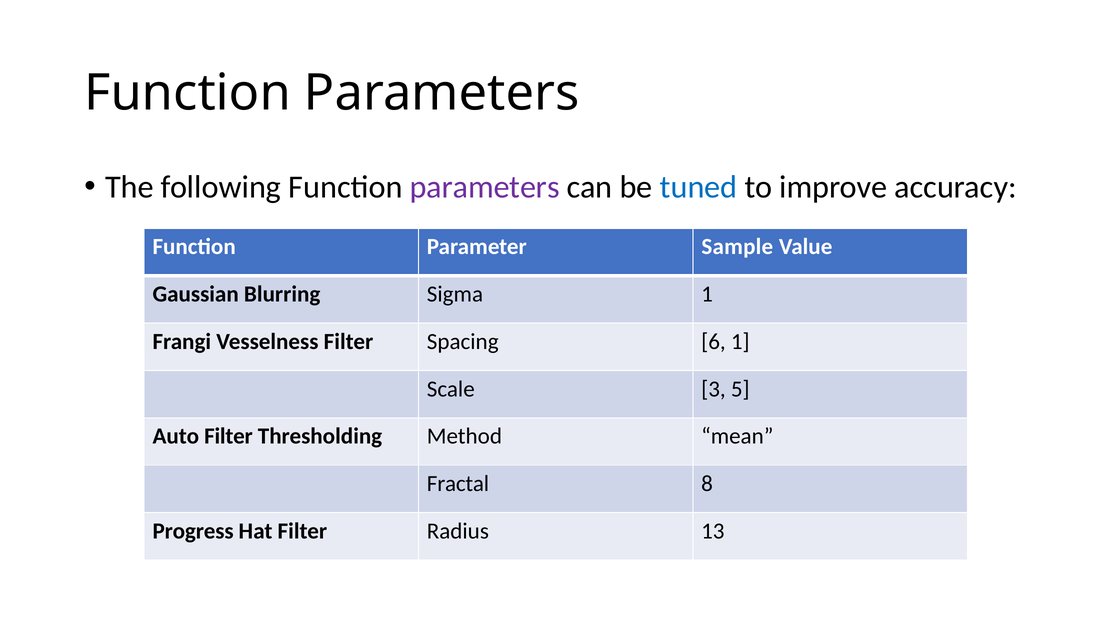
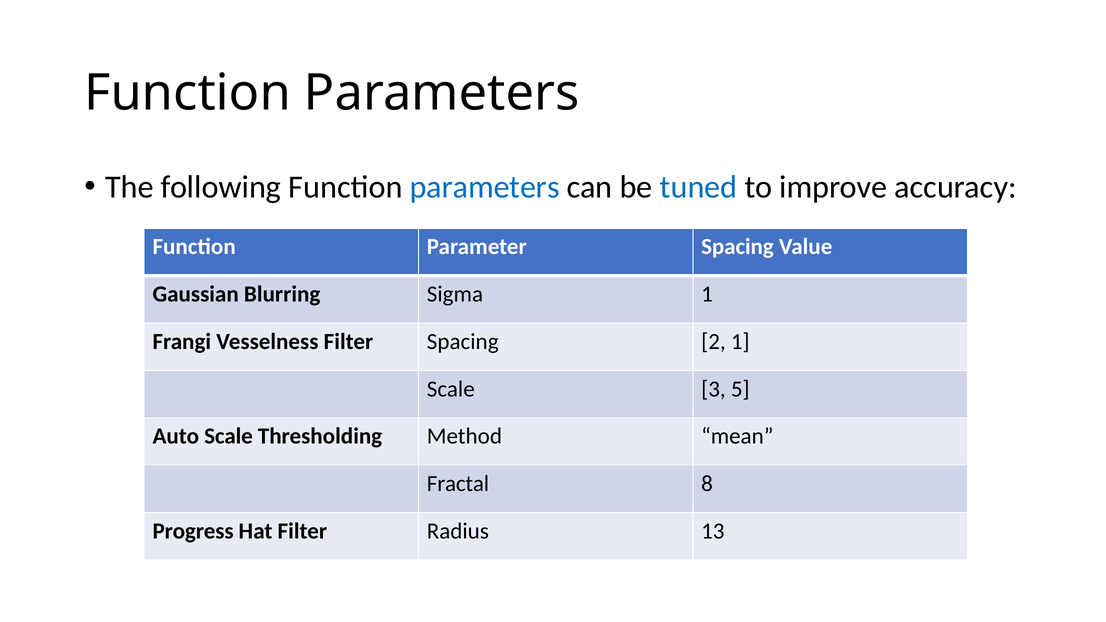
parameters at (485, 187) colour: purple -> blue
Parameter Sample: Sample -> Spacing
6: 6 -> 2
Auto Filter: Filter -> Scale
